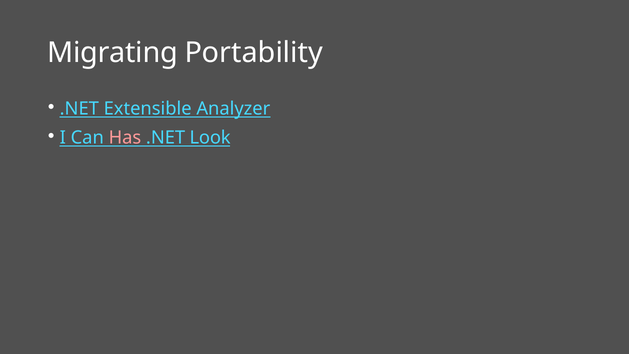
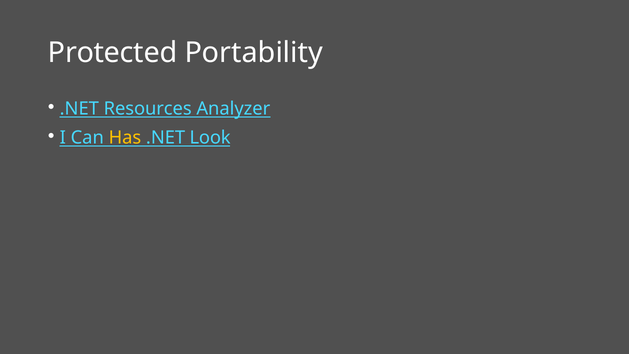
Migrating: Migrating -> Protected
Extensible: Extensible -> Resources
Has colour: pink -> yellow
